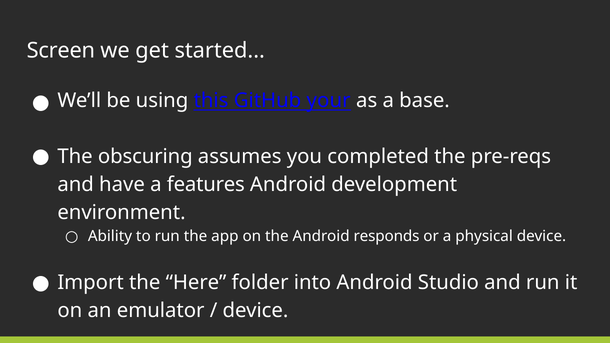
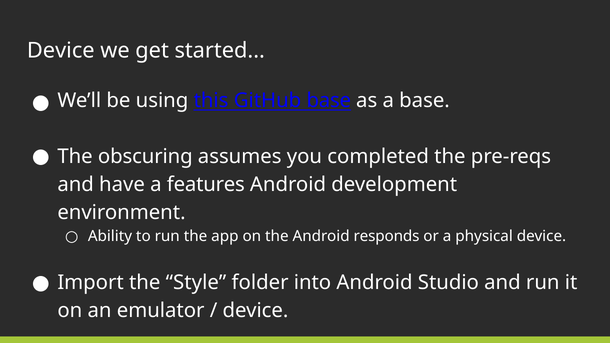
Screen at (61, 50): Screen -> Device
GitHub your: your -> base
Here: Here -> Style
